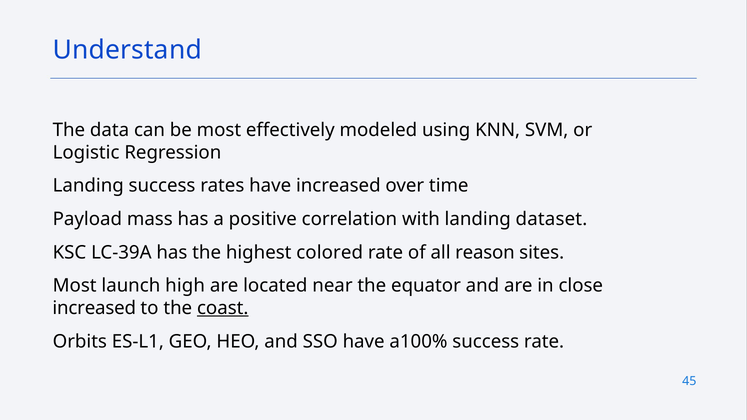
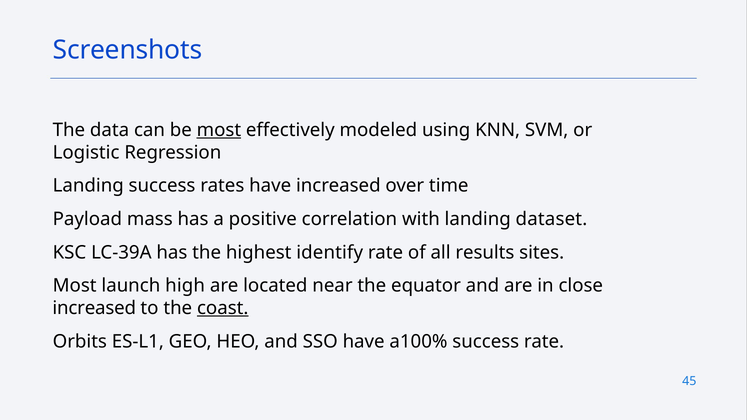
Understand: Understand -> Screenshots
most at (219, 130) underline: none -> present
colored: colored -> identify
reason: reason -> results
